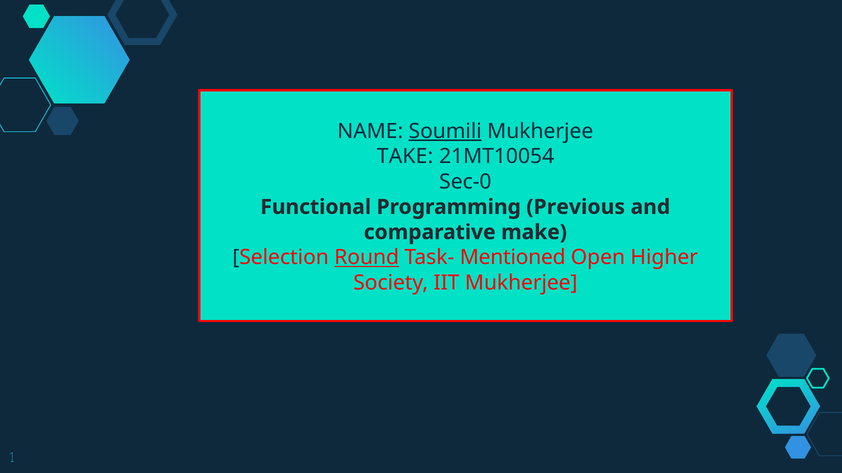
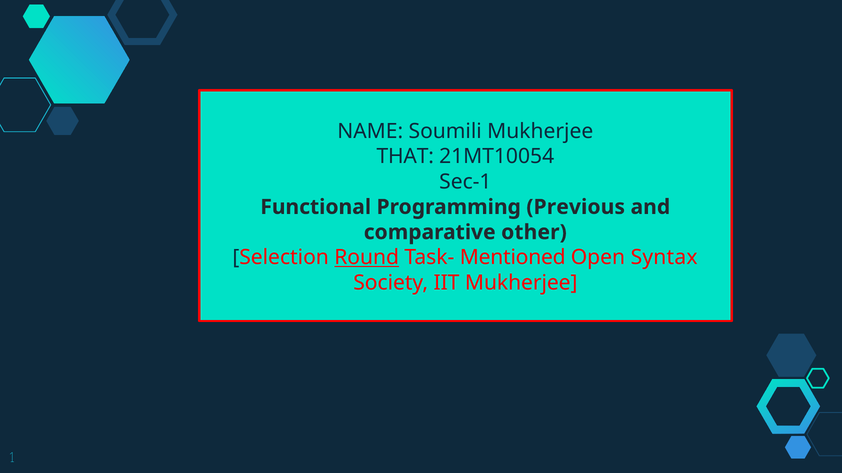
Soumili underline: present -> none
TAKE: TAKE -> THAT
Sec-0: Sec-0 -> Sec-1
make: make -> other
Higher: Higher -> Syntax
